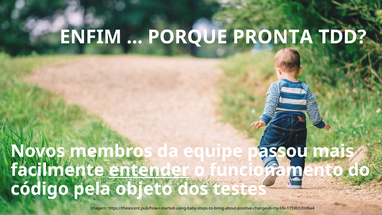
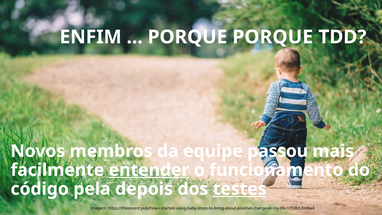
PORQUE PRONTA: PRONTA -> PORQUE
objeto: objeto -> depois
testes underline: none -> present
